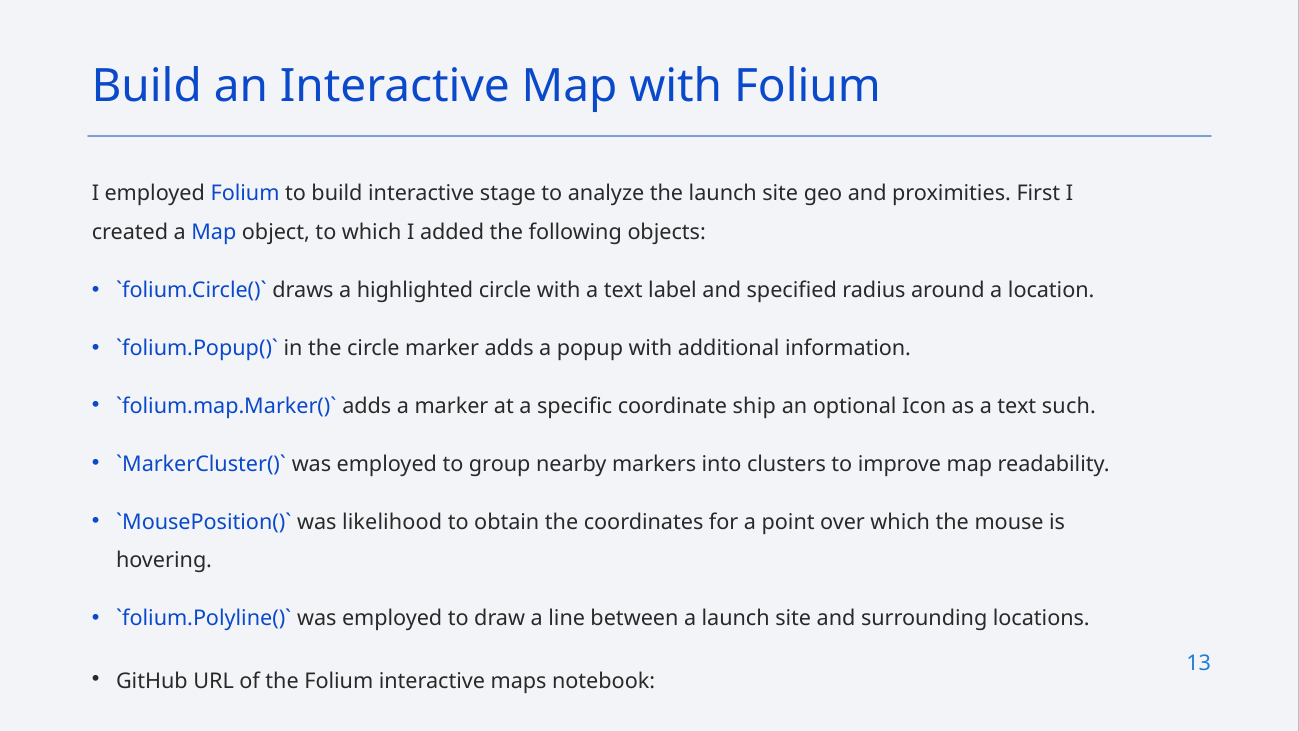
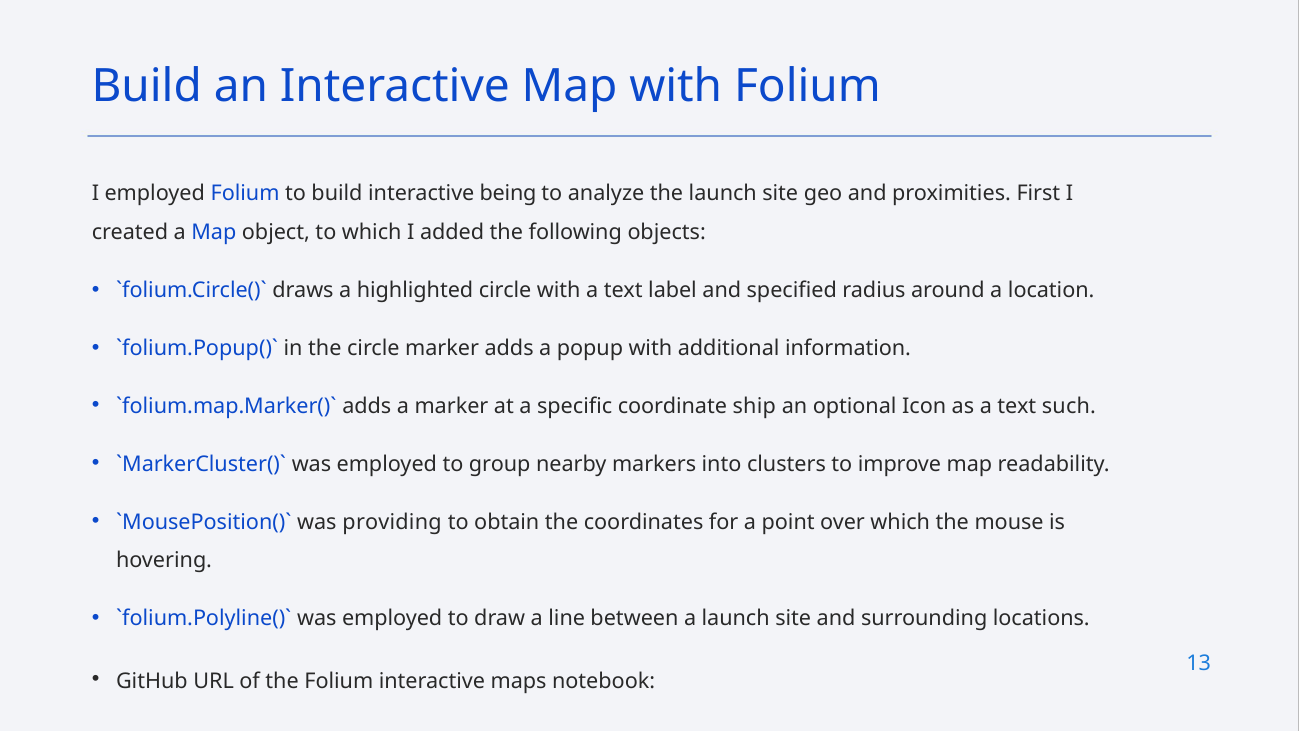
stage: stage -> being
likelihood: likelihood -> providing
